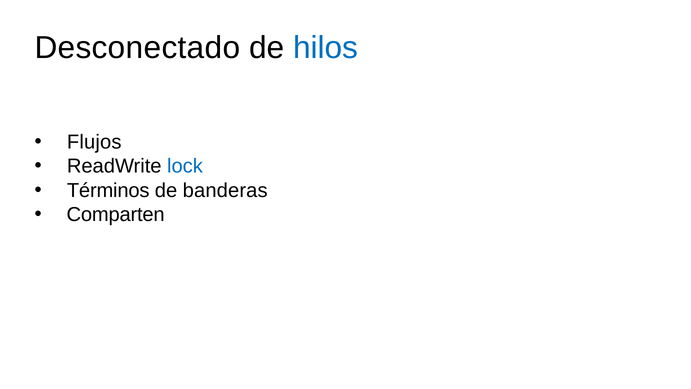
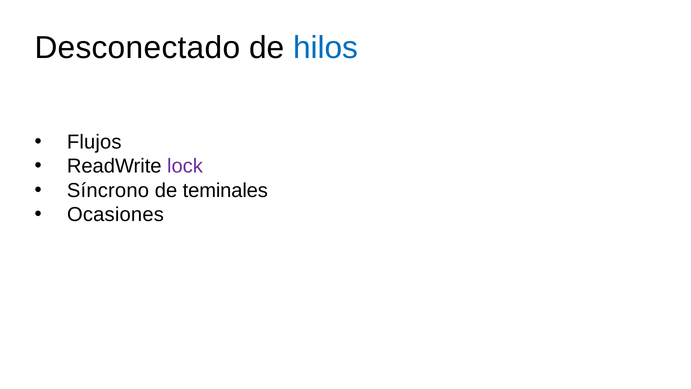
lock colour: blue -> purple
Términos: Términos -> Síncrono
banderas: banderas -> teminales
Comparten: Comparten -> Ocasiones
